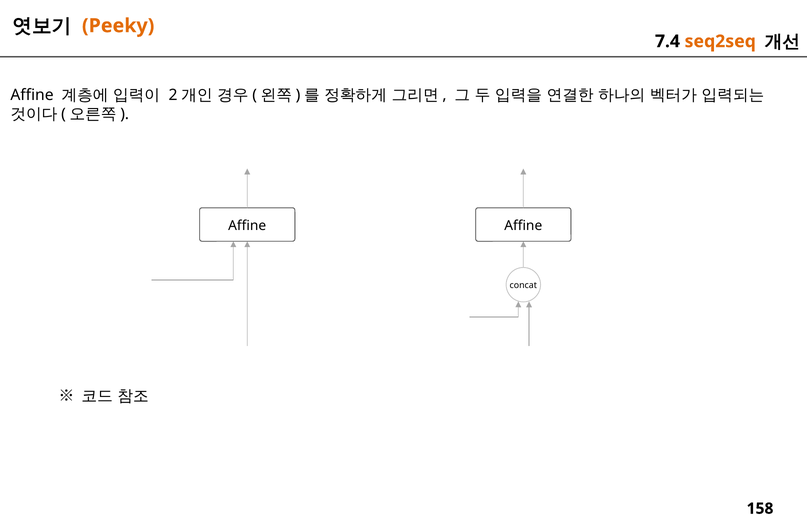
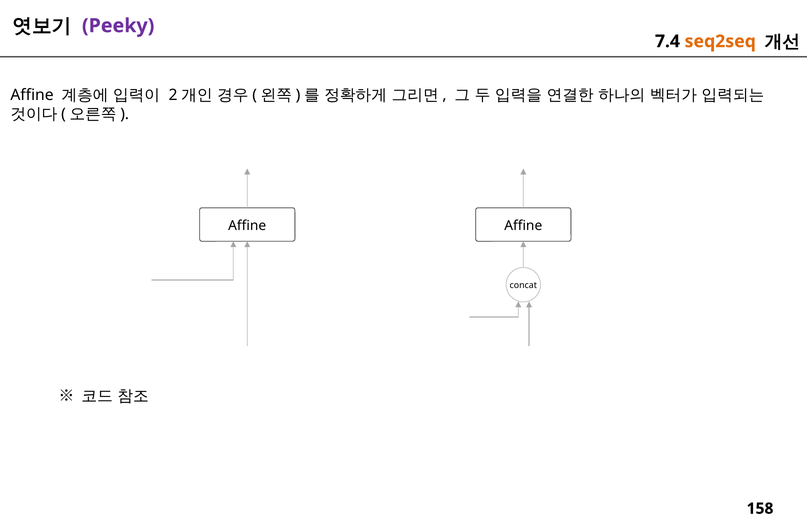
Peeky colour: orange -> purple
